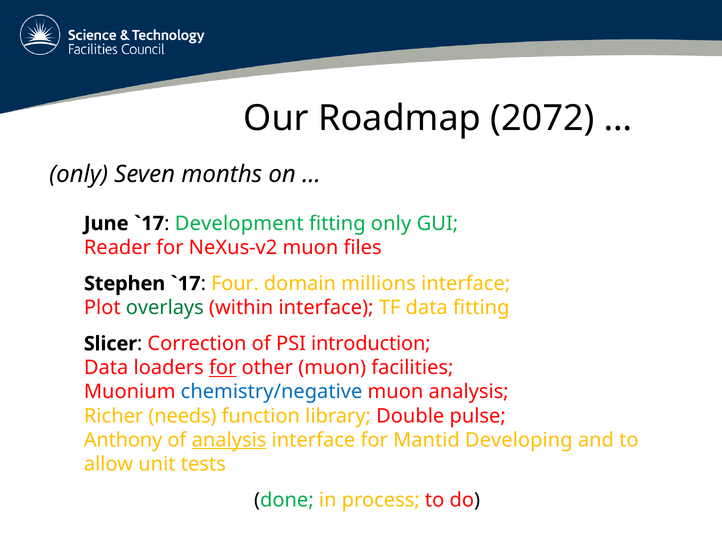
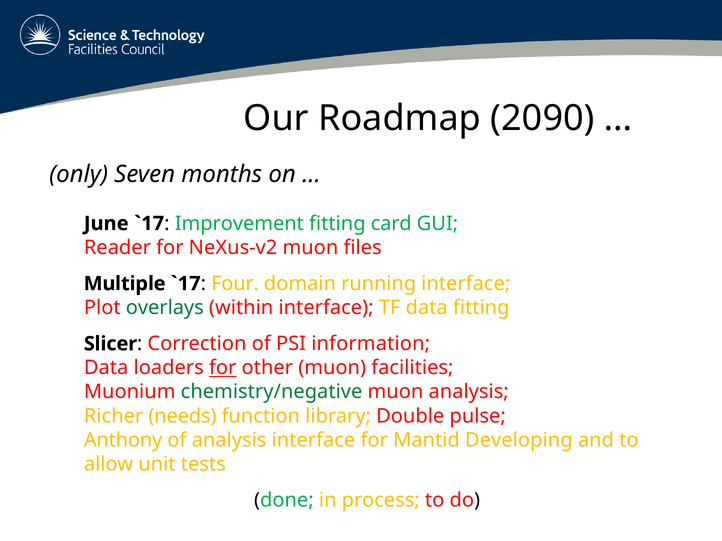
2072: 2072 -> 2090
Development: Development -> Improvement
fitting only: only -> card
Stephen: Stephen -> Multiple
millions: millions -> running
introduction: introduction -> information
chemistry/negative colour: blue -> green
analysis at (229, 440) underline: present -> none
